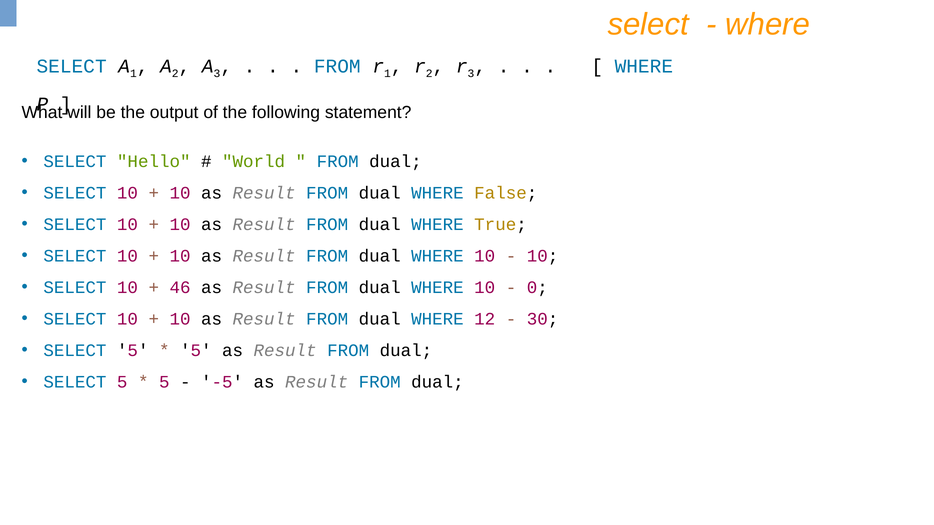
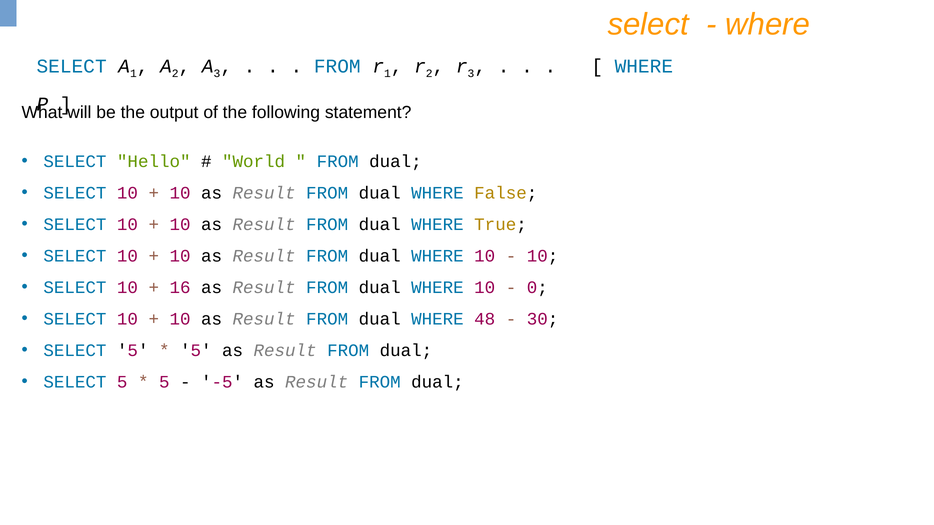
46: 46 -> 16
12: 12 -> 48
